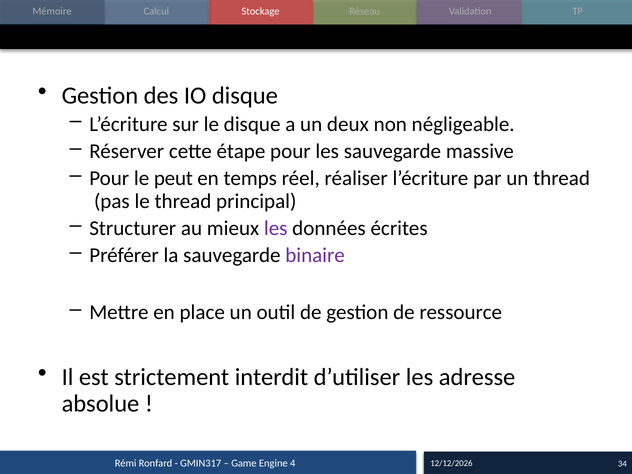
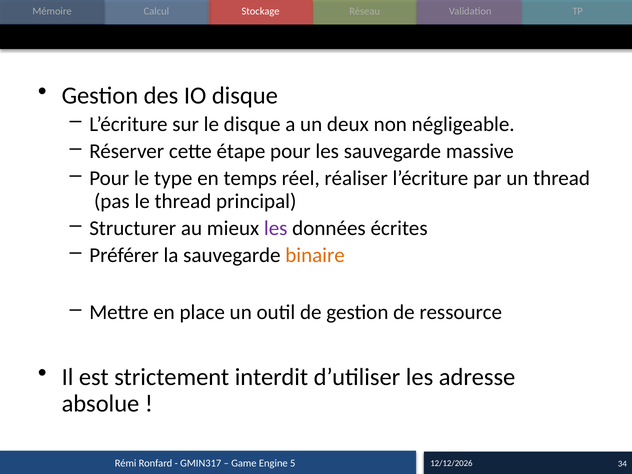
peut: peut -> type
binaire colour: purple -> orange
4: 4 -> 5
